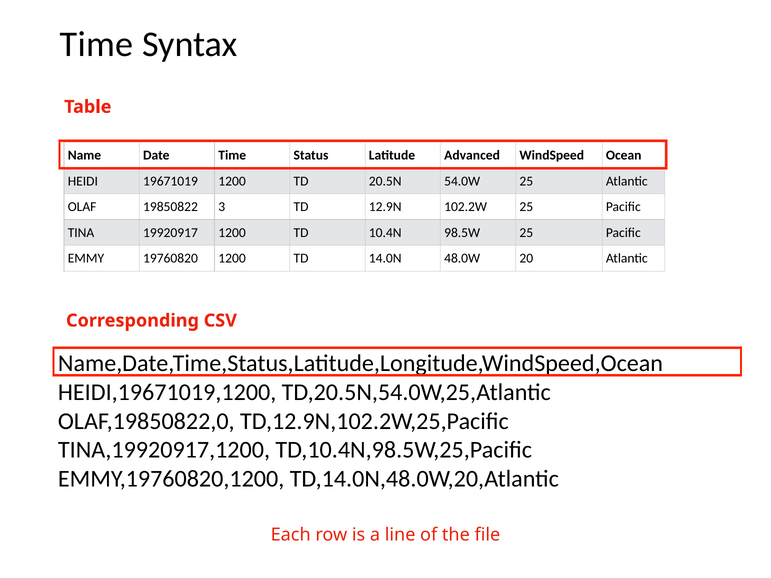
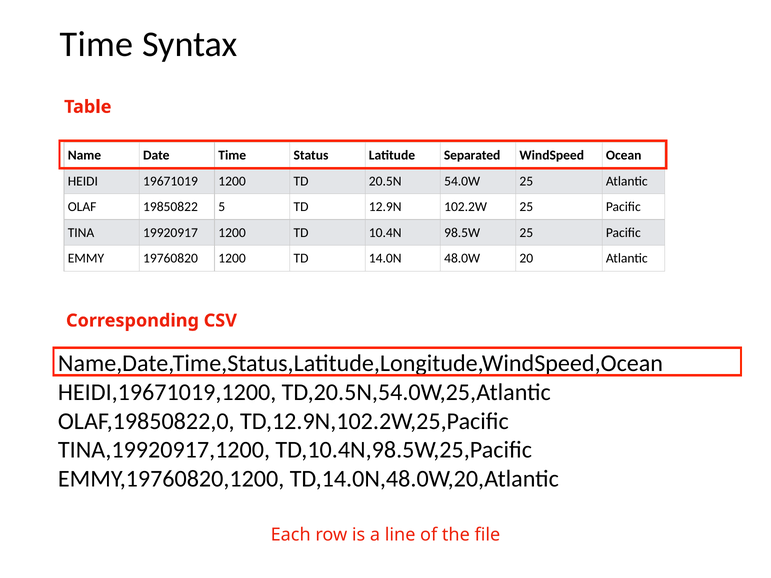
Advanced: Advanced -> Separated
3: 3 -> 5
